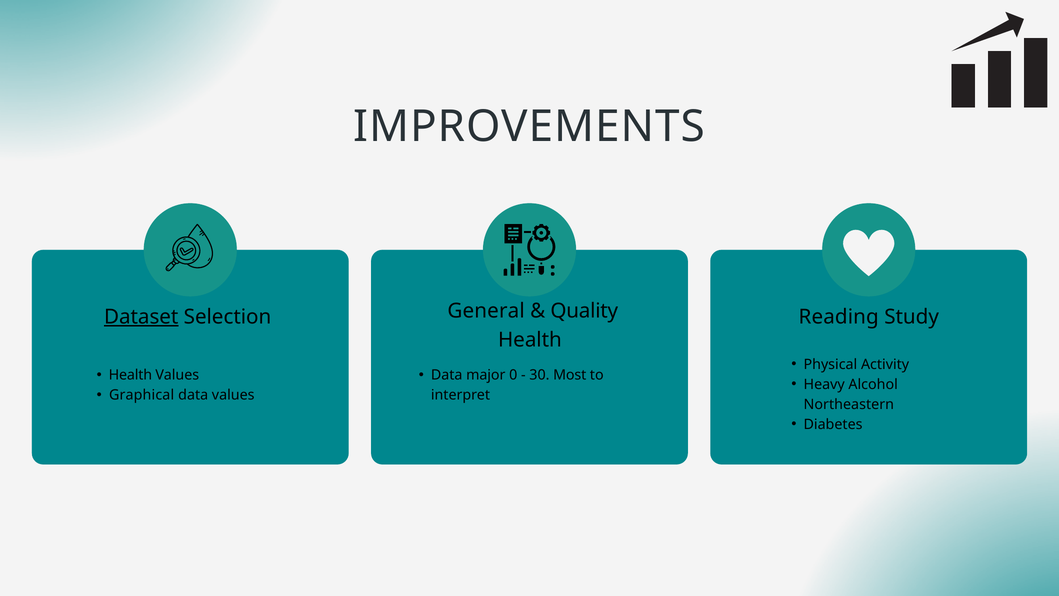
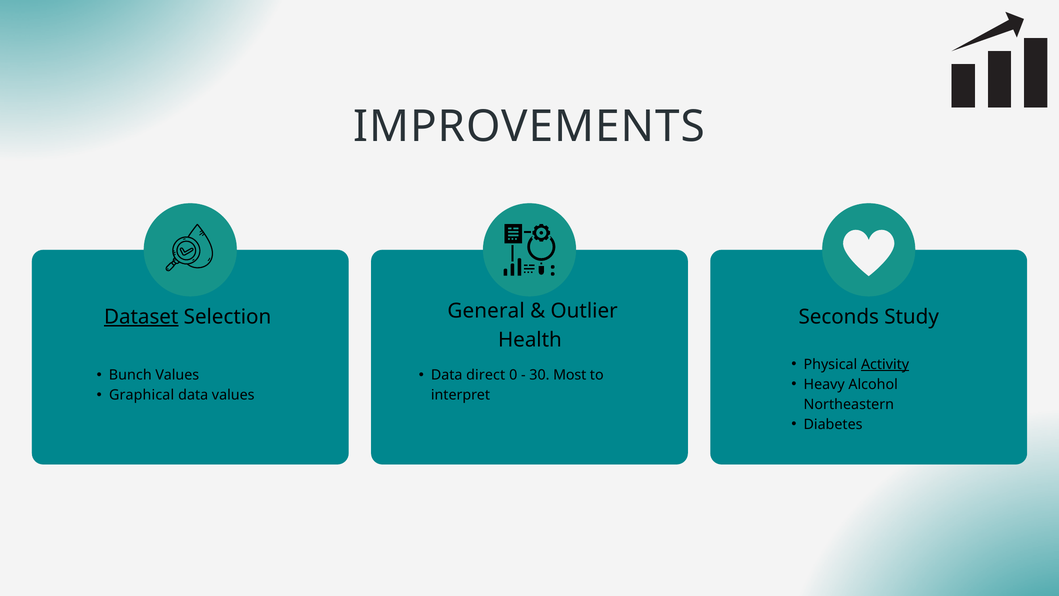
Quality: Quality -> Outlier
Reading: Reading -> Seconds
Activity underline: none -> present
major: major -> direct
Health at (130, 375): Health -> Bunch
